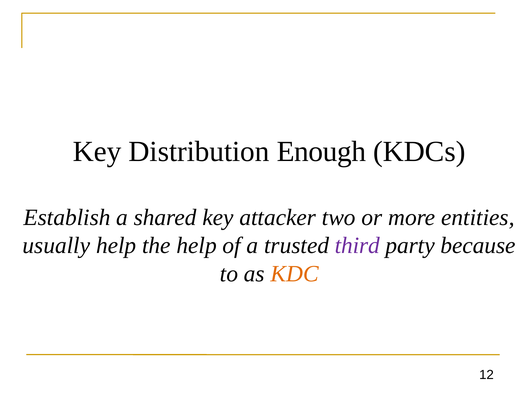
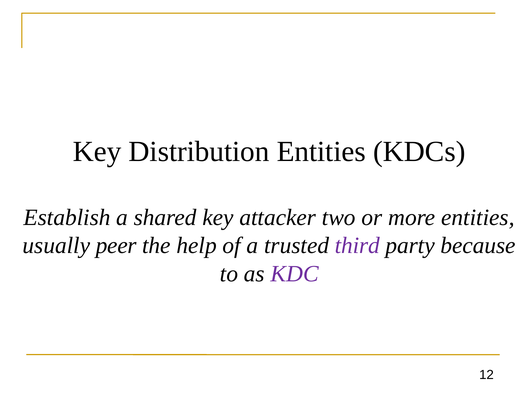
Distribution Enough: Enough -> Entities
usually help: help -> peer
KDC colour: orange -> purple
